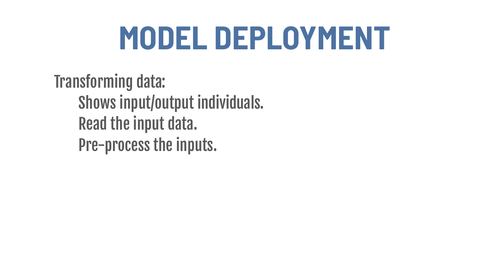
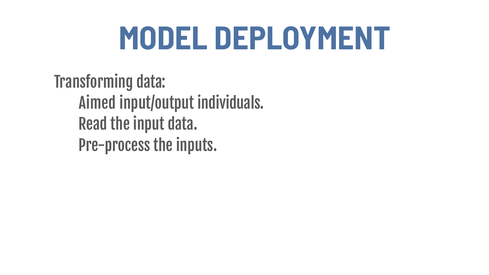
Shows: Shows -> Aimed
